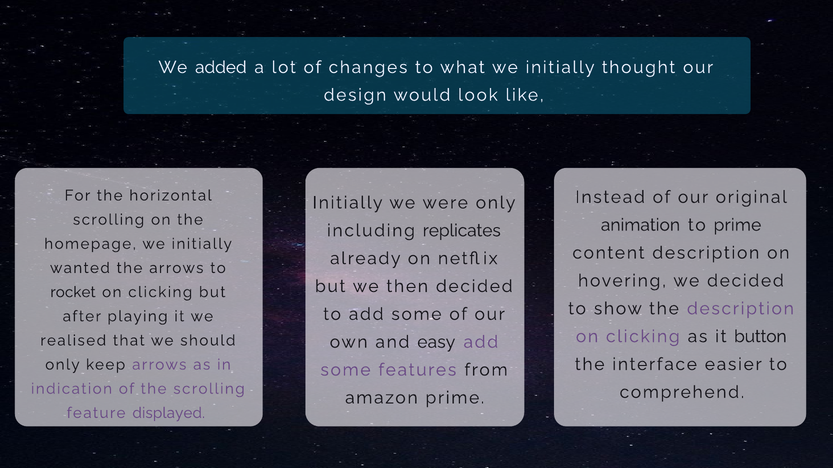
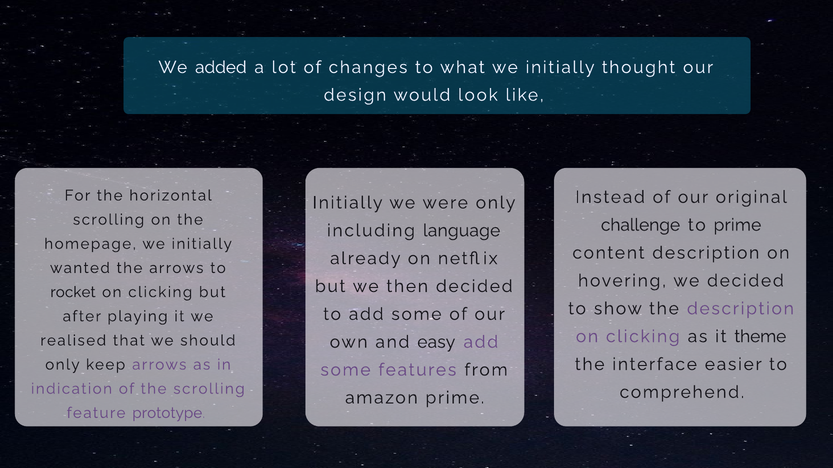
animation: animation -> challenge
replicates: replicates -> language
button: button -> theme
displayed: displayed -> prototype
